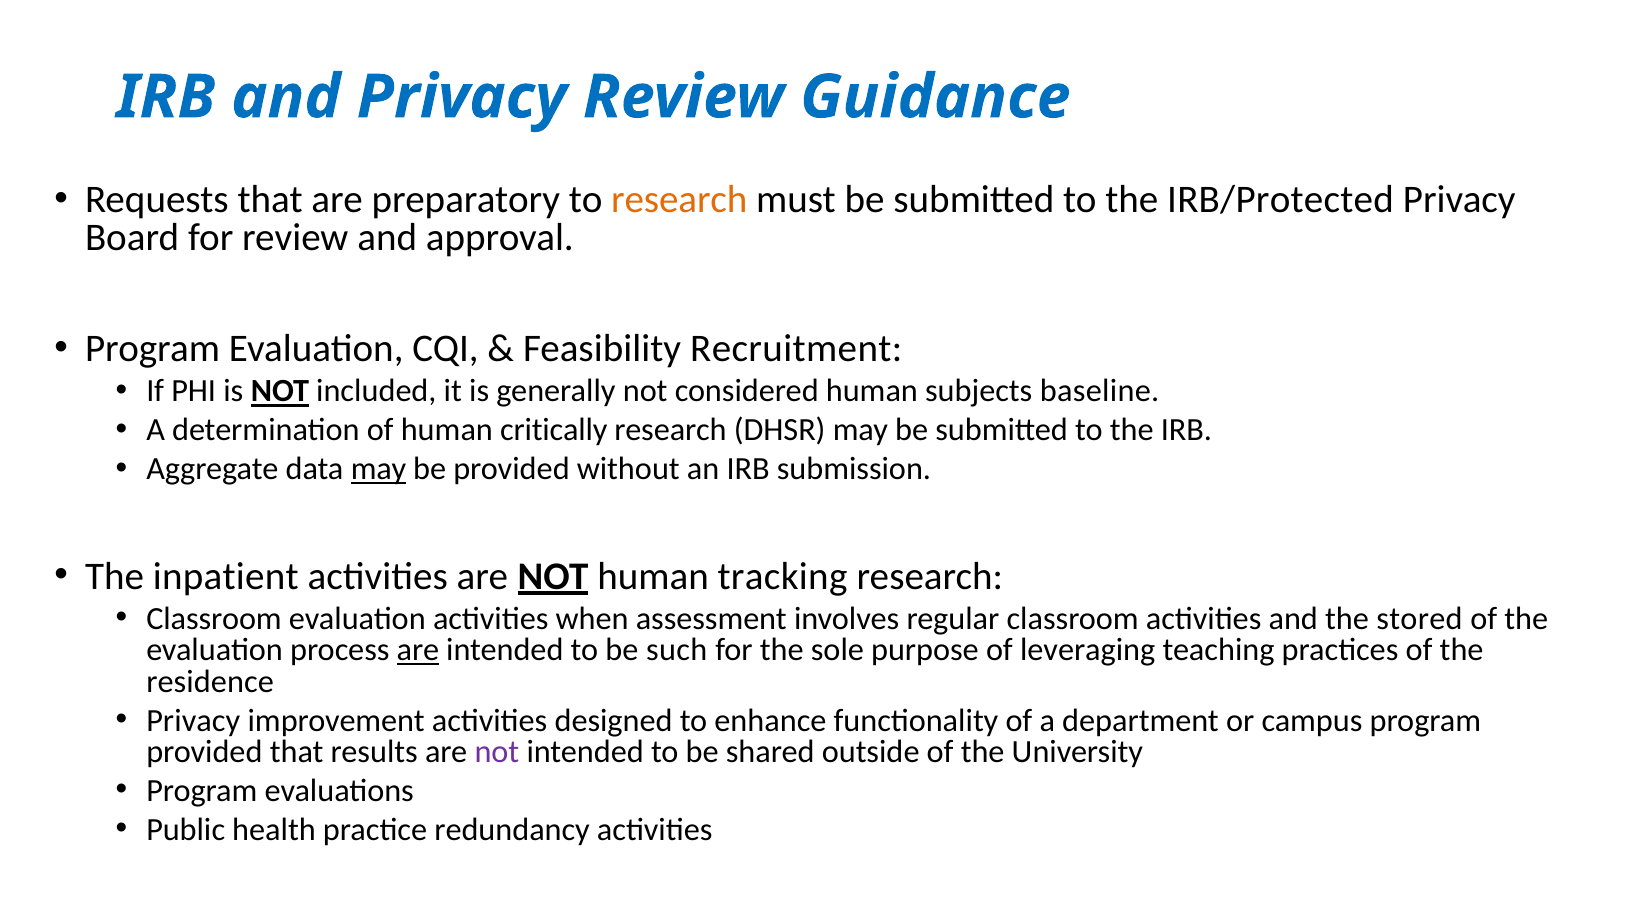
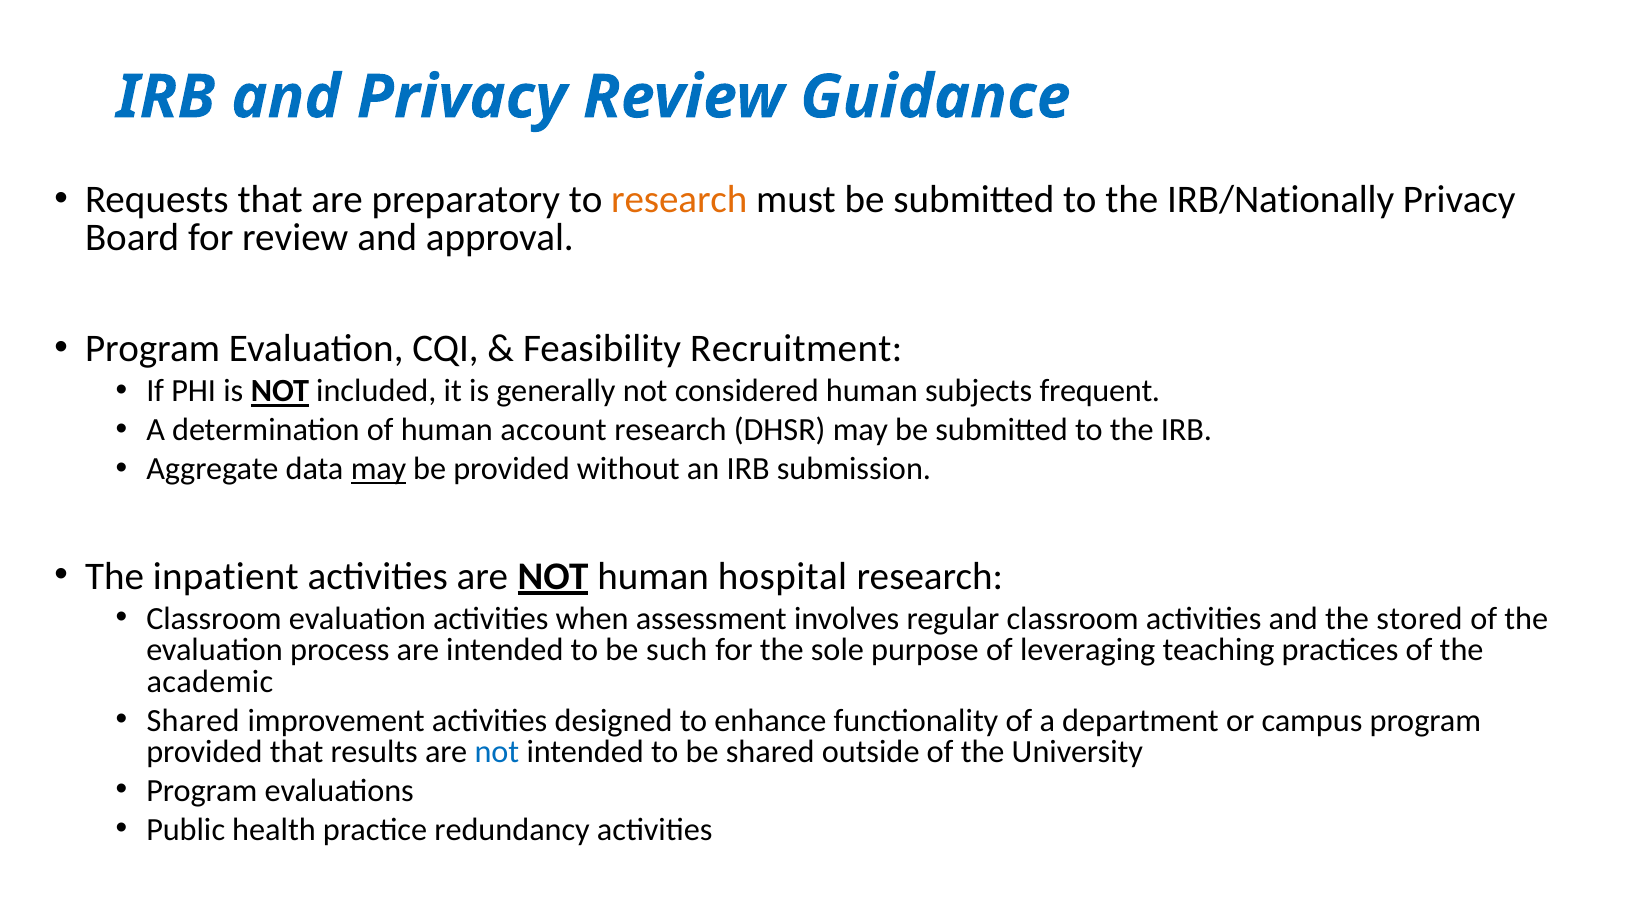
IRB/Protected: IRB/Protected -> IRB/Nationally
baseline: baseline -> frequent
critically: critically -> account
tracking: tracking -> hospital
are at (418, 650) underline: present -> none
residence: residence -> academic
Privacy at (193, 721): Privacy -> Shared
not at (497, 752) colour: purple -> blue
